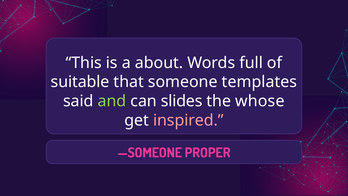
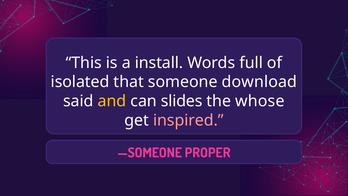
about: about -> install
suitable: suitable -> isolated
templates: templates -> download
and colour: light green -> yellow
